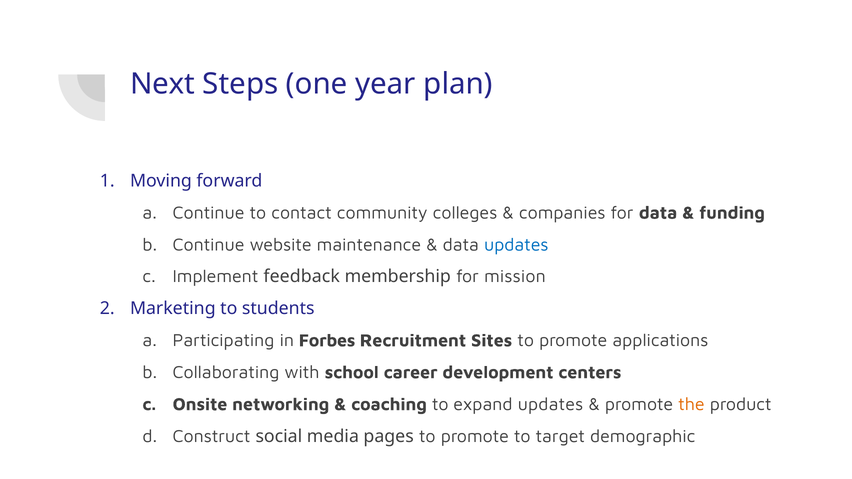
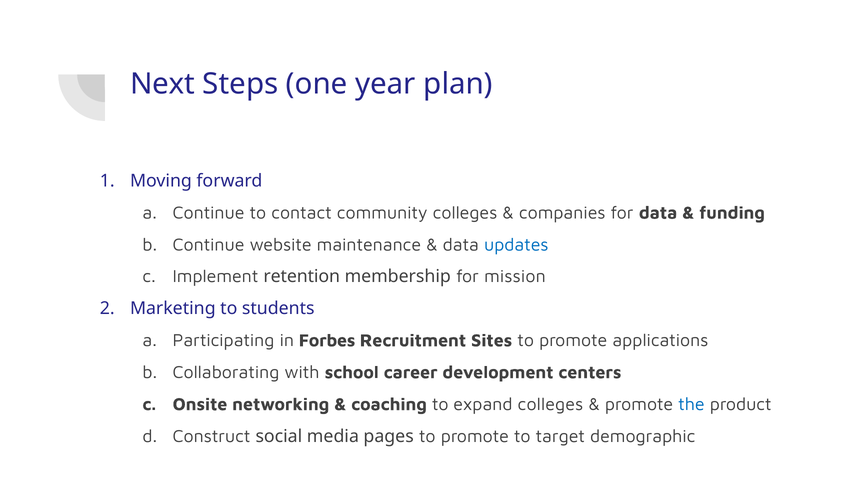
feedback: feedback -> retention
expand updates: updates -> colleges
the colour: orange -> blue
